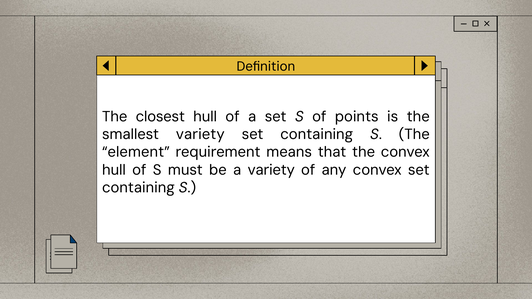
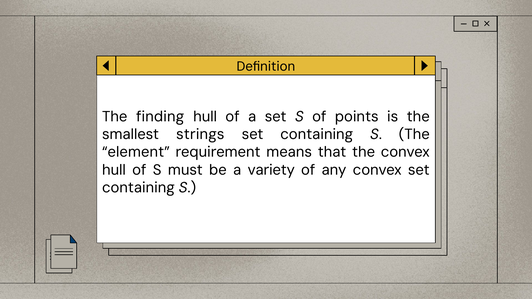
closest: closest -> finding
smallest variety: variety -> strings
